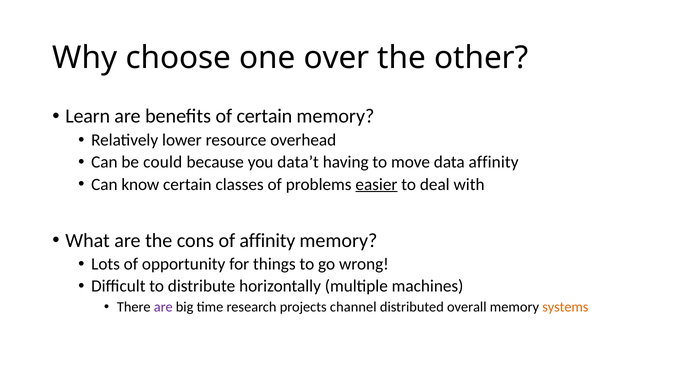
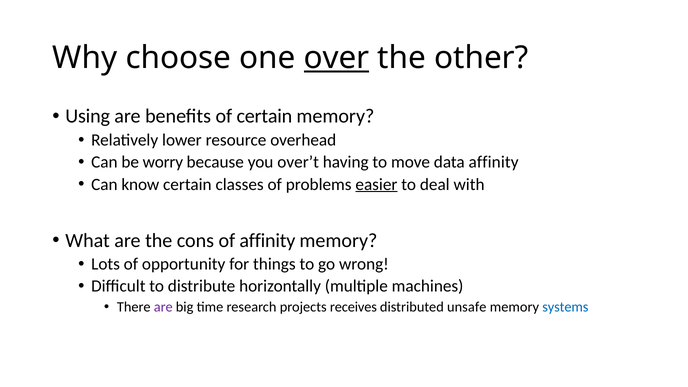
over at (337, 58) underline: none -> present
Learn: Learn -> Using
could: could -> worry
data’t: data’t -> over’t
channel: channel -> receives
overall: overall -> unsafe
systems colour: orange -> blue
